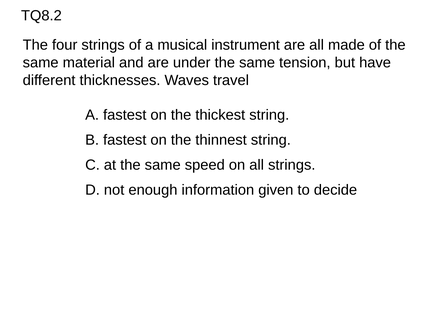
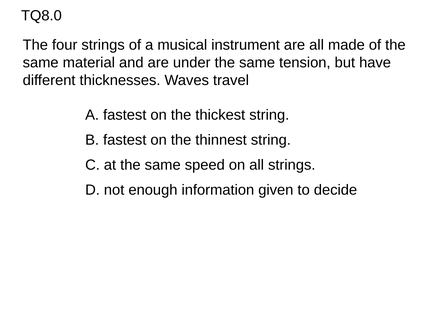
TQ8.2: TQ8.2 -> TQ8.0
